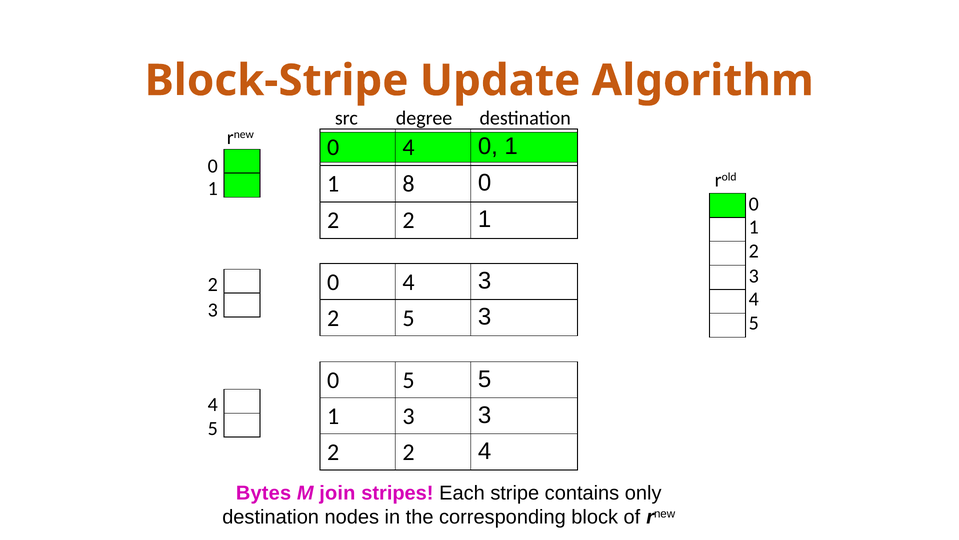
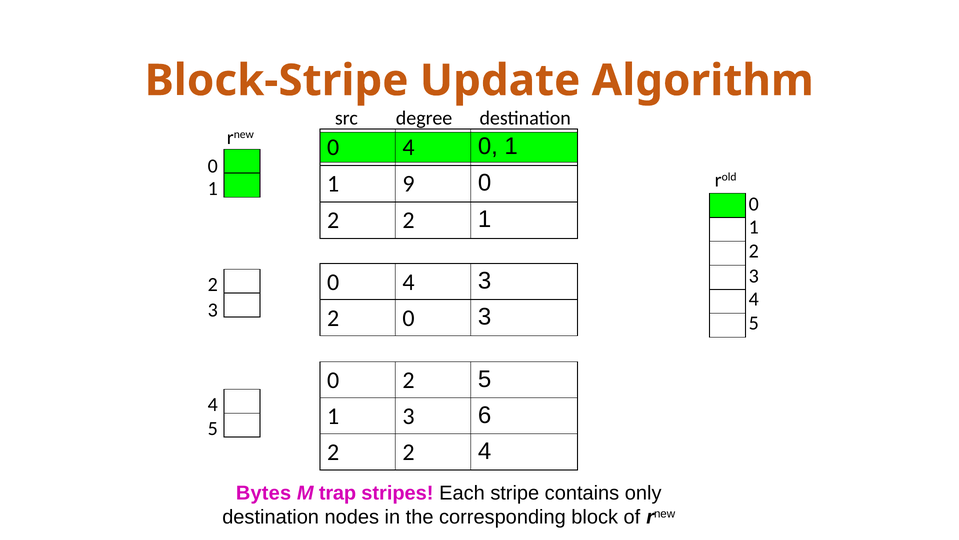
8: 8 -> 9
2 5: 5 -> 0
5 at (408, 380): 5 -> 2
3 3: 3 -> 6
join: join -> trap
